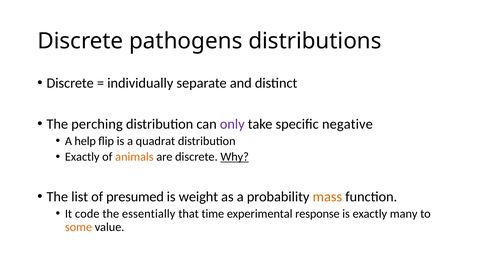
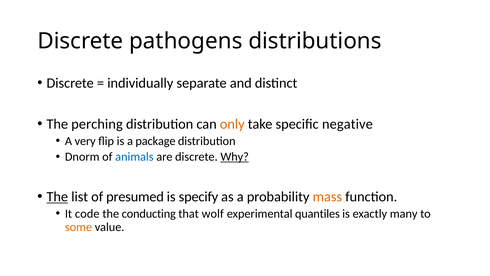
only colour: purple -> orange
help: help -> very
quadrat: quadrat -> package
Exactly at (82, 157): Exactly -> Dnorm
animals colour: orange -> blue
The at (57, 197) underline: none -> present
weight: weight -> specify
essentially: essentially -> conducting
time: time -> wolf
response: response -> quantiles
